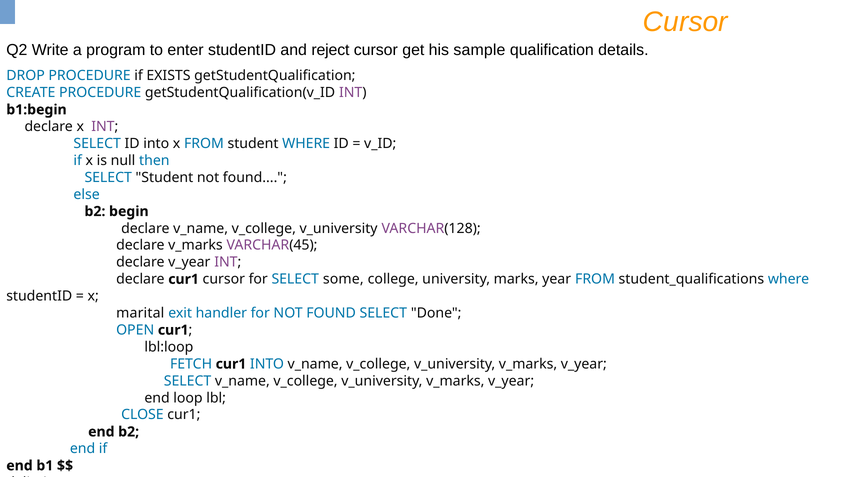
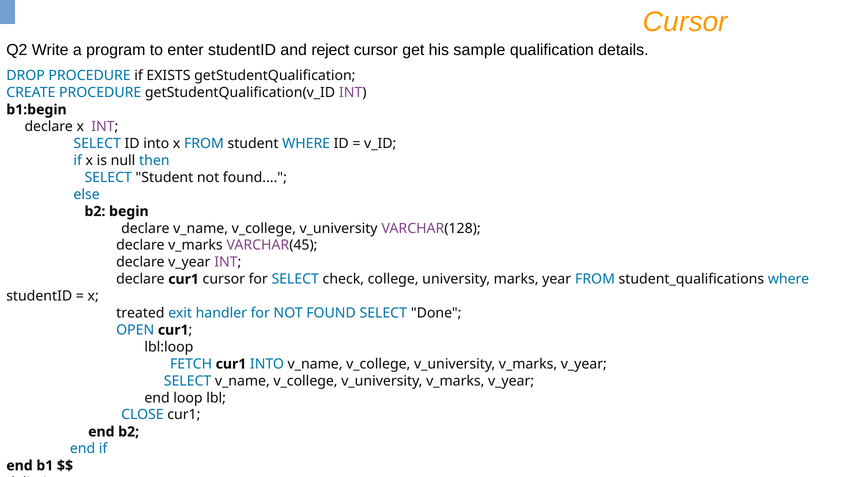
some: some -> check
marital: marital -> treated
